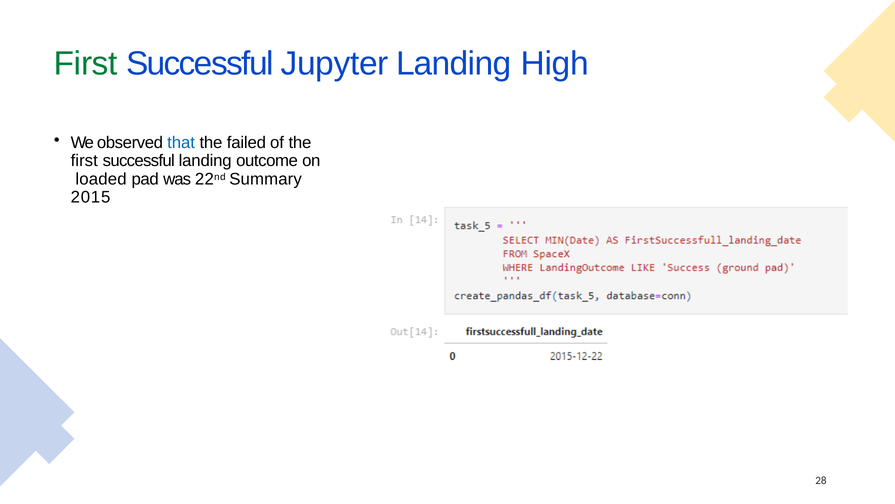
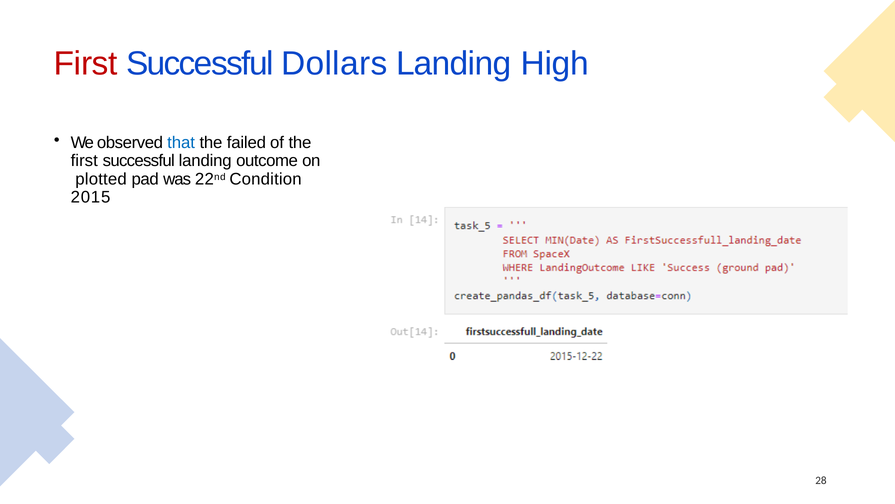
First at (86, 64) colour: green -> red
Jupyter: Jupyter -> Dollars
loaded: loaded -> plotted
Summary: Summary -> Condition
